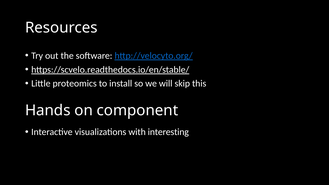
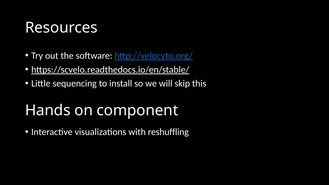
proteomics: proteomics -> sequencing
interesting: interesting -> reshuffling
